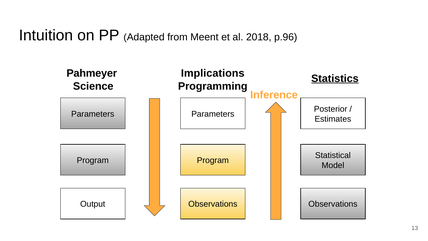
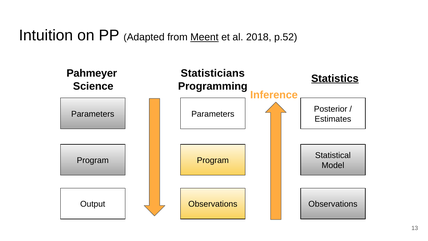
Meent underline: none -> present
p.96: p.96 -> p.52
Implications: Implications -> Statisticians
